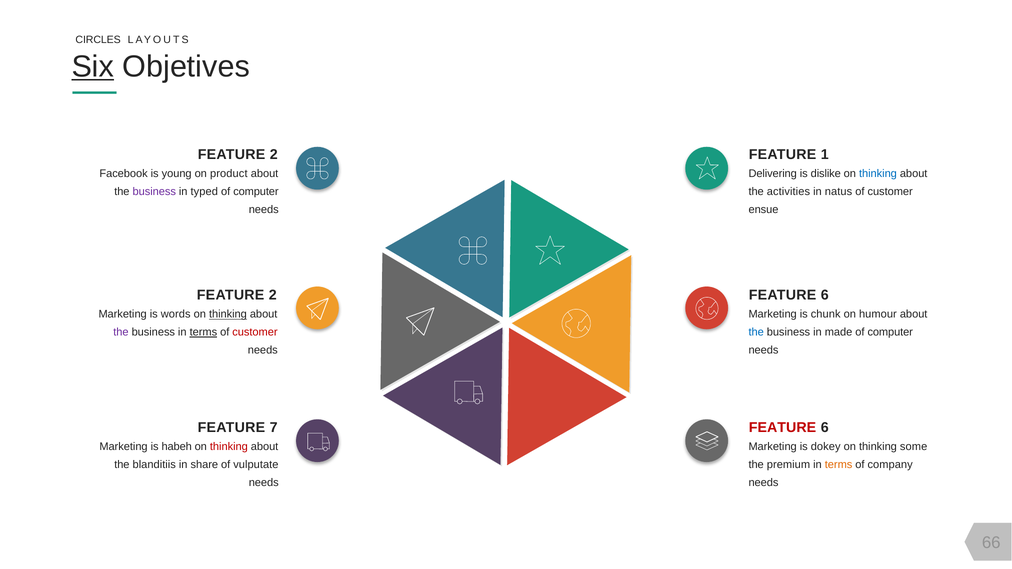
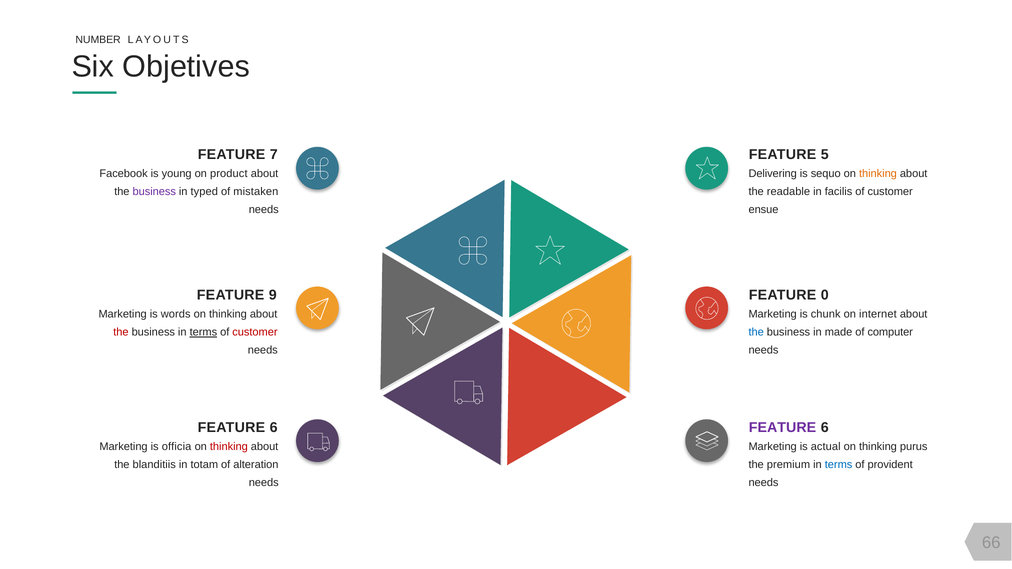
CIRCLES: CIRCLES -> NUMBER
Six underline: present -> none
2 at (274, 155): 2 -> 7
1: 1 -> 5
dislike: dislike -> sequo
thinking at (878, 174) colour: blue -> orange
computer at (256, 192): computer -> mistaken
activities: activities -> readable
natus: natus -> facilis
2 at (273, 295): 2 -> 9
6 at (825, 295): 6 -> 0
thinking at (228, 315) underline: present -> none
humour: humour -> internet
the at (121, 332) colour: purple -> red
7 at (274, 428): 7 -> 6
FEATURE at (783, 428) colour: red -> purple
habeh: habeh -> officia
dokey: dokey -> actual
some: some -> purus
share: share -> totam
vulputate: vulputate -> alteration
terms at (839, 465) colour: orange -> blue
company: company -> provident
